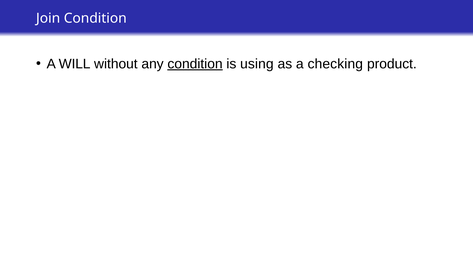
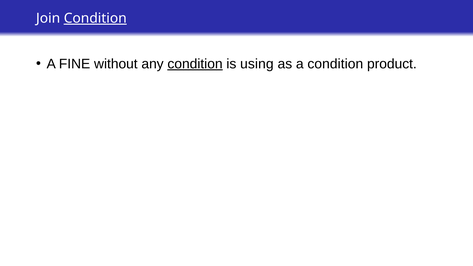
Condition at (95, 18) underline: none -> present
WILL: WILL -> FINE
a checking: checking -> condition
